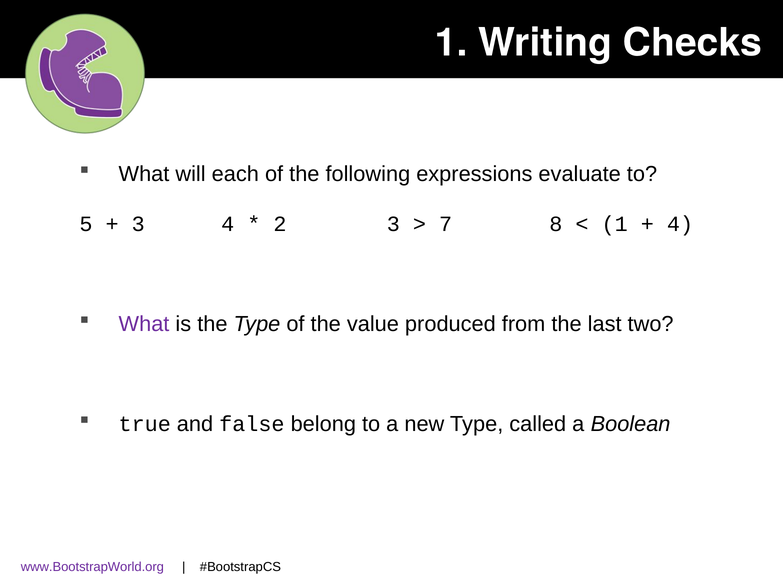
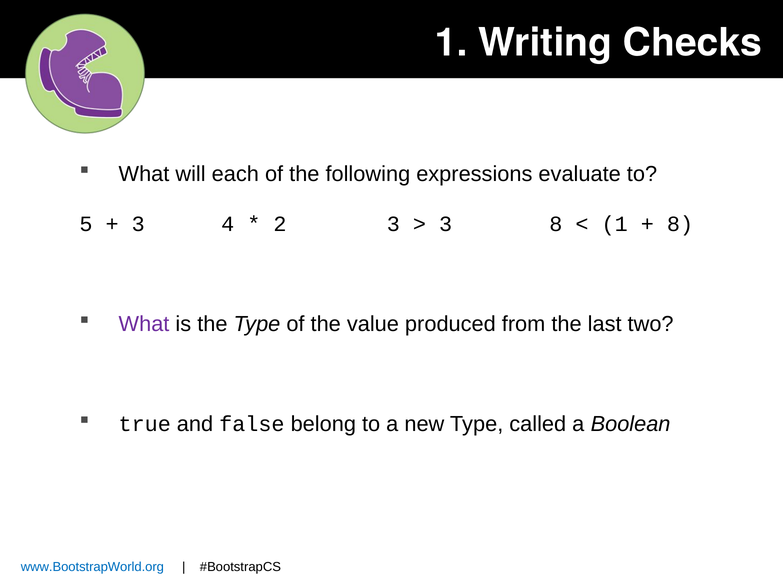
7 at (446, 224): 7 -> 3
4 at (680, 224): 4 -> 8
www.BootstrapWorld.org colour: purple -> blue
